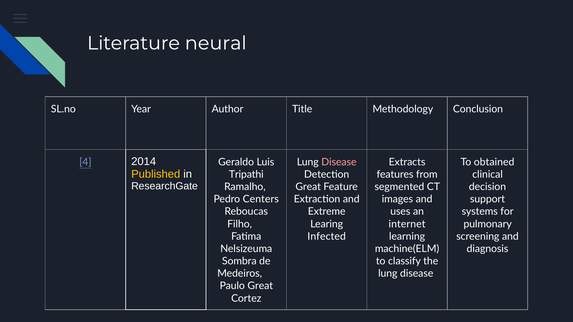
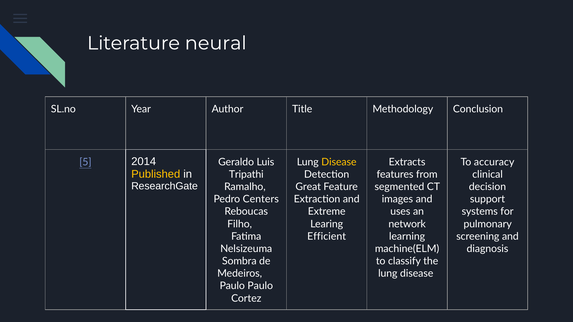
4: 4 -> 5
Disease at (339, 162) colour: pink -> yellow
obtained: obtained -> accuracy
internet: internet -> network
Infected: Infected -> Efficient
Paulo Great: Great -> Paulo
